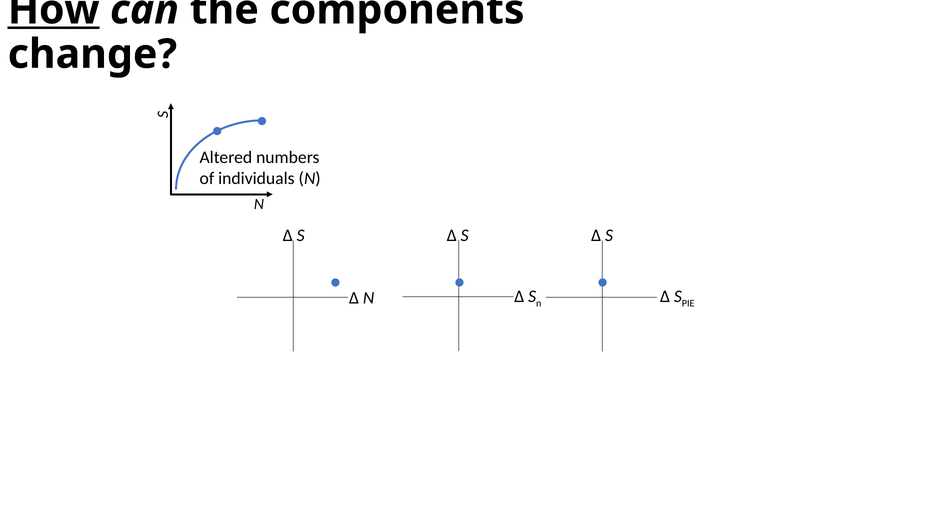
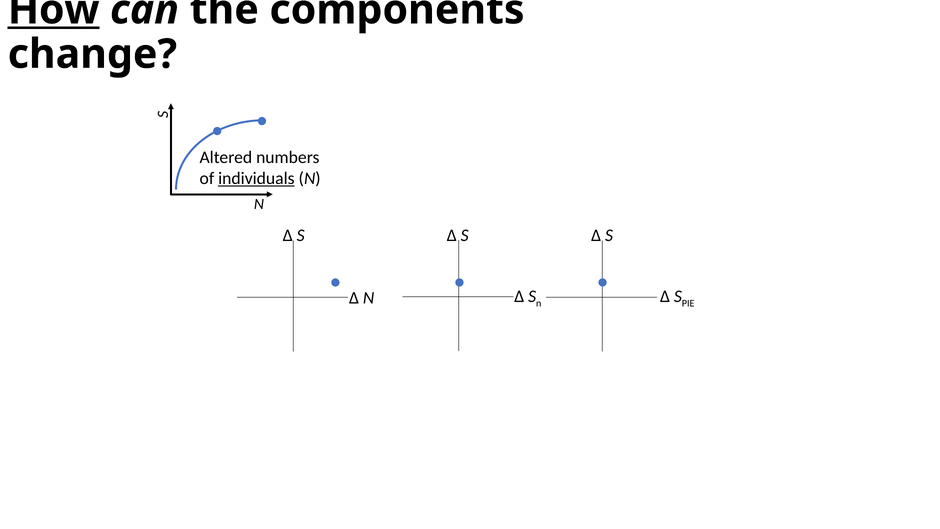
individuals underline: none -> present
